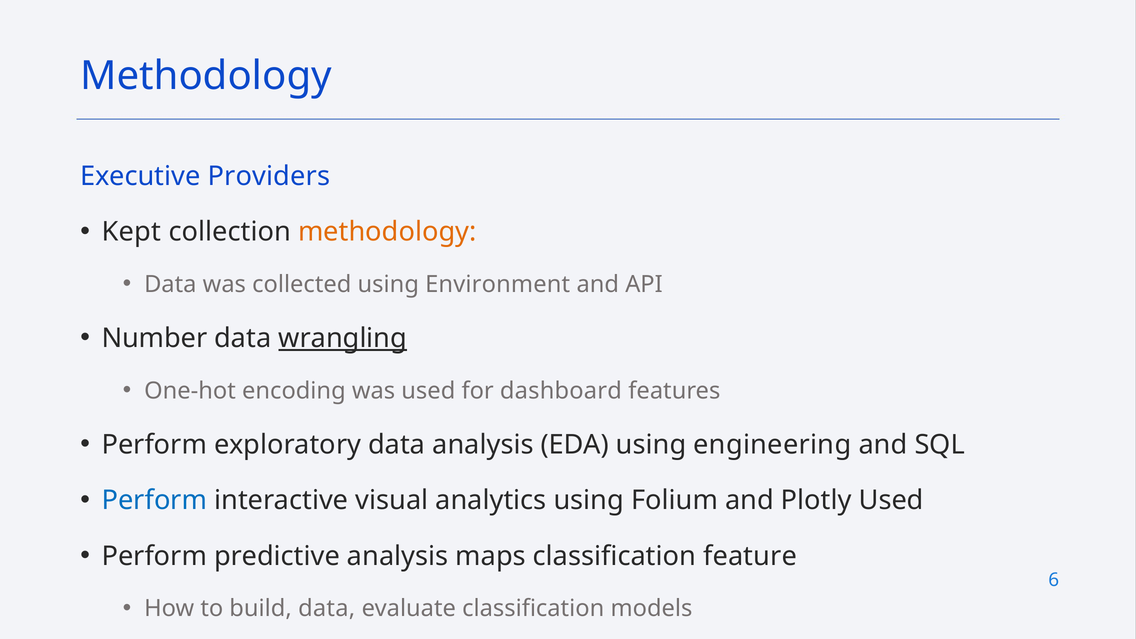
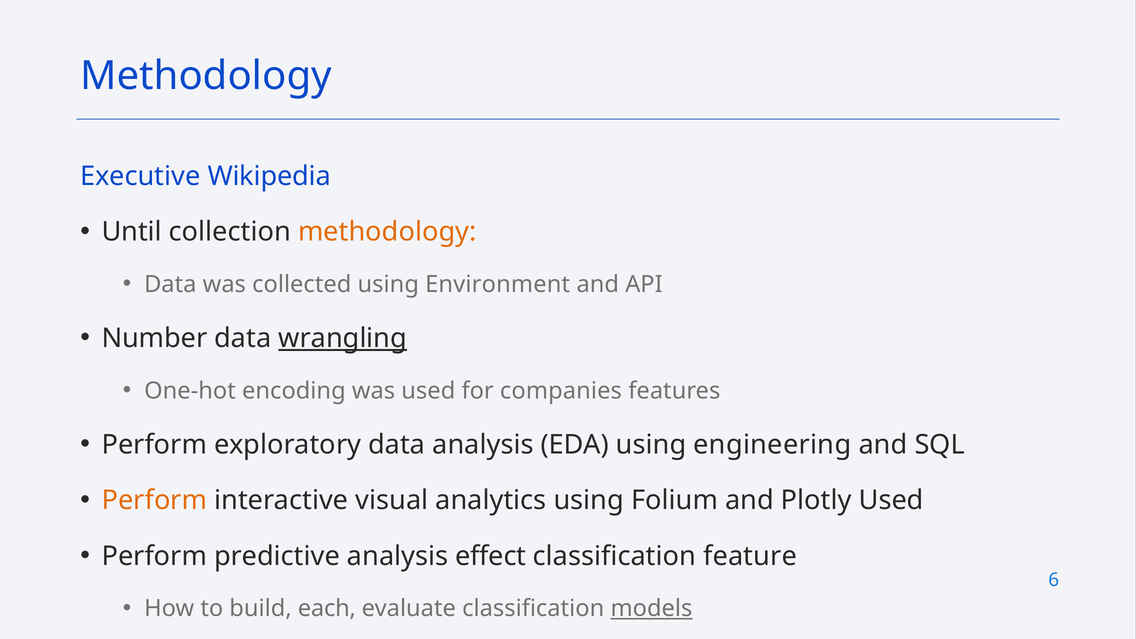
Providers: Providers -> Wikipedia
Kept: Kept -> Until
dashboard: dashboard -> companies
Perform at (154, 500) colour: blue -> orange
maps: maps -> effect
build data: data -> each
models underline: none -> present
